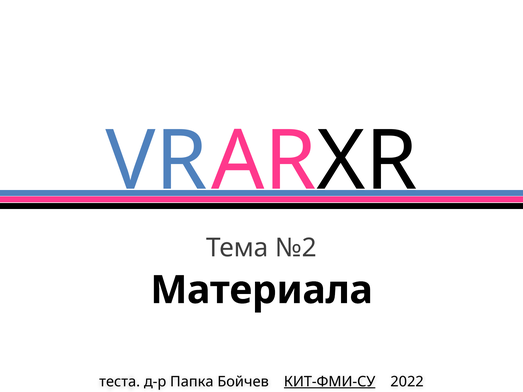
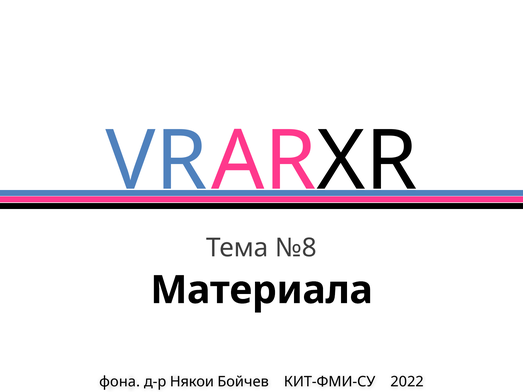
№2: №2 -> №8
теста: теста -> фона
Папка: Папка -> Някои
КИТ-ФМИ-СУ underline: present -> none
